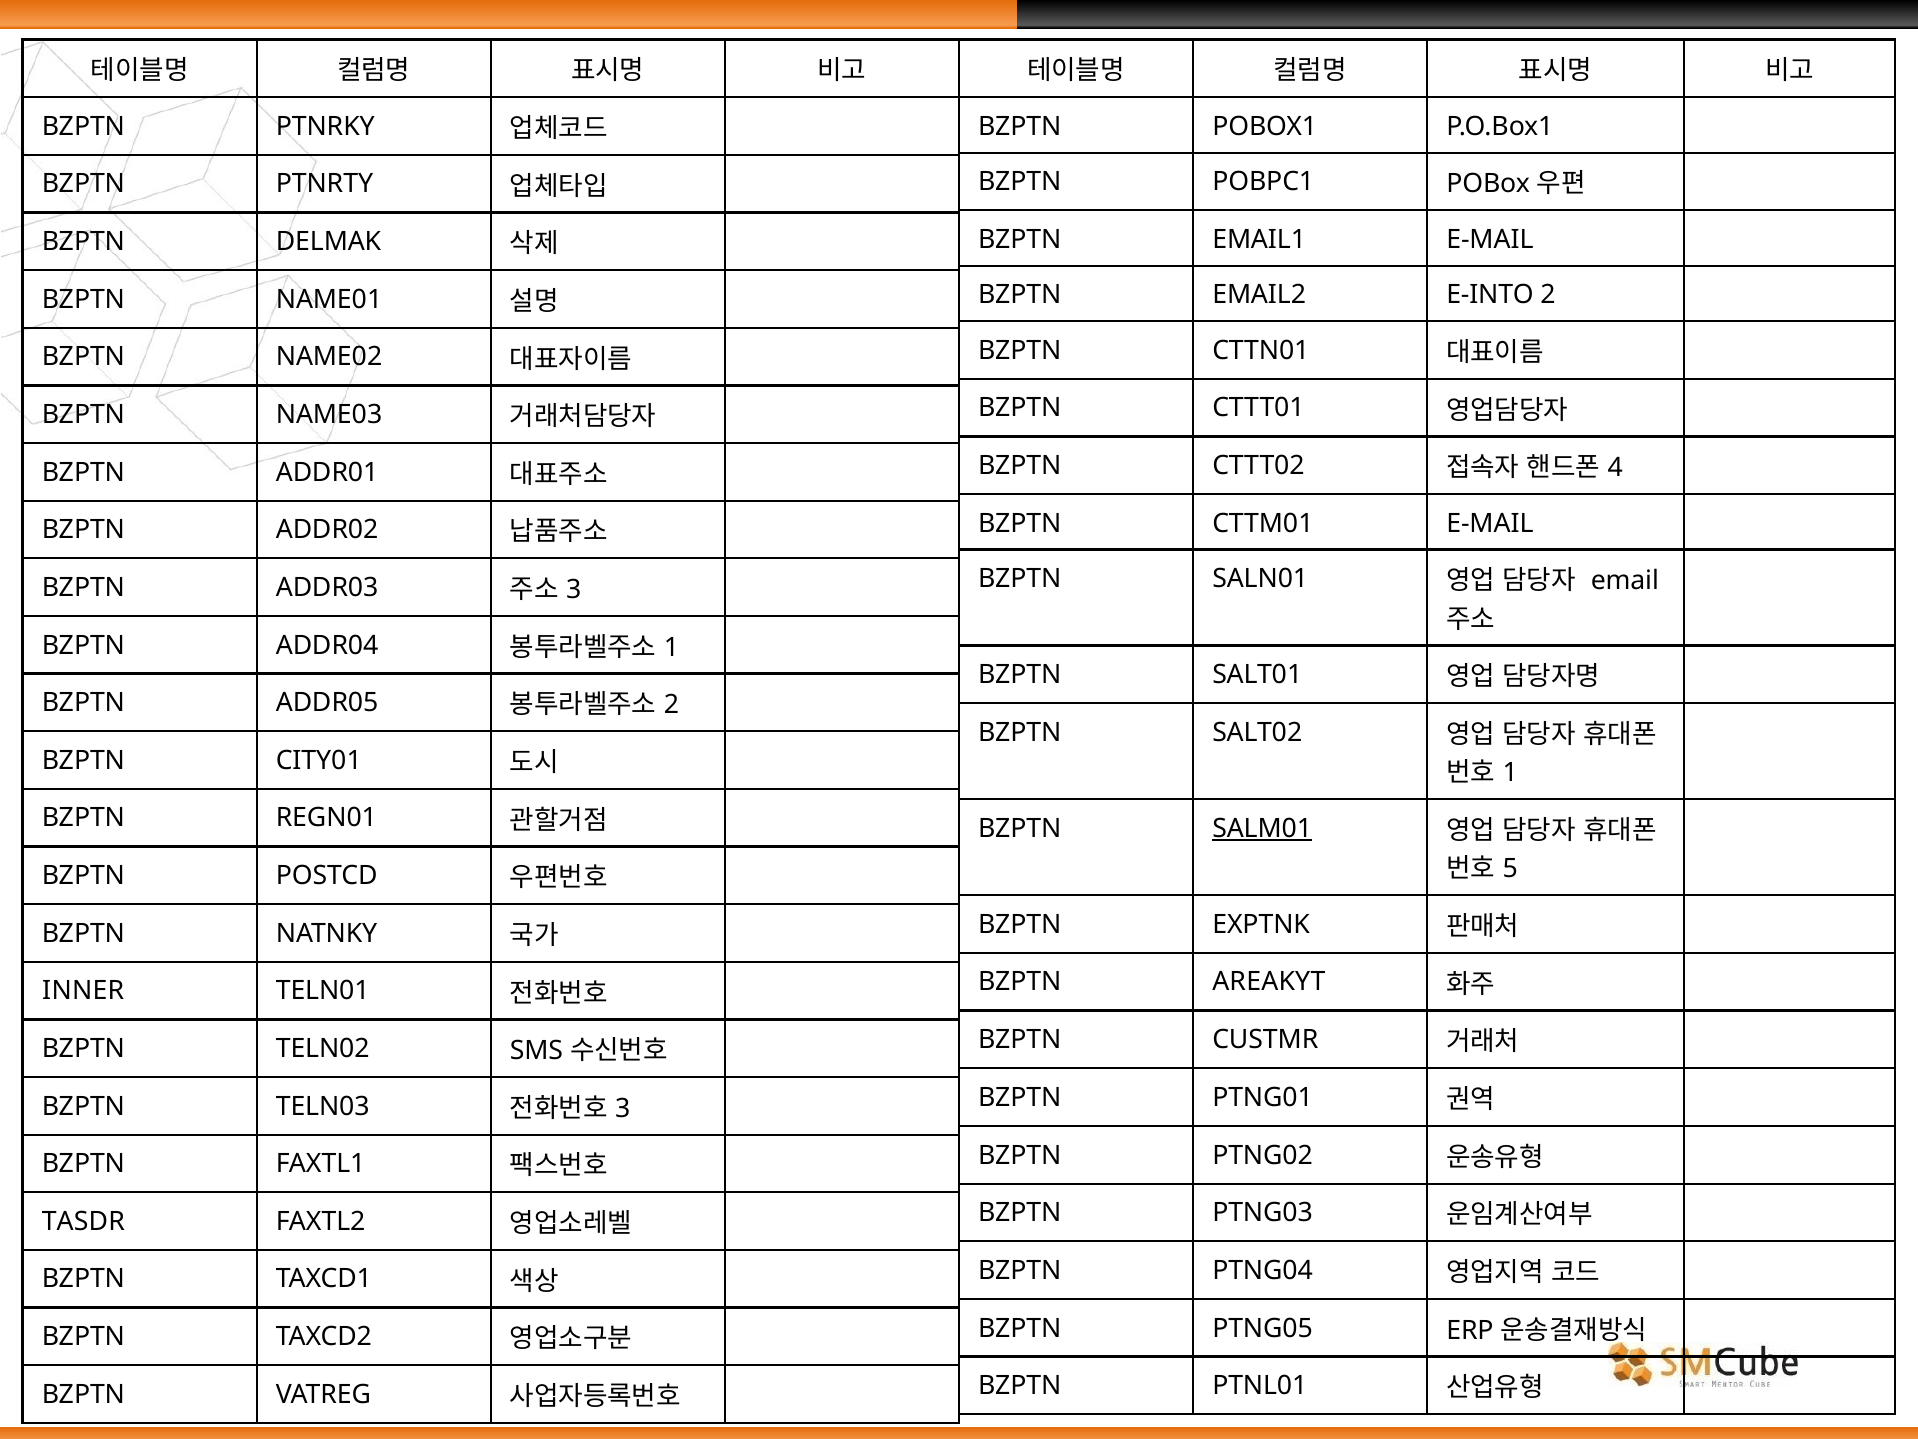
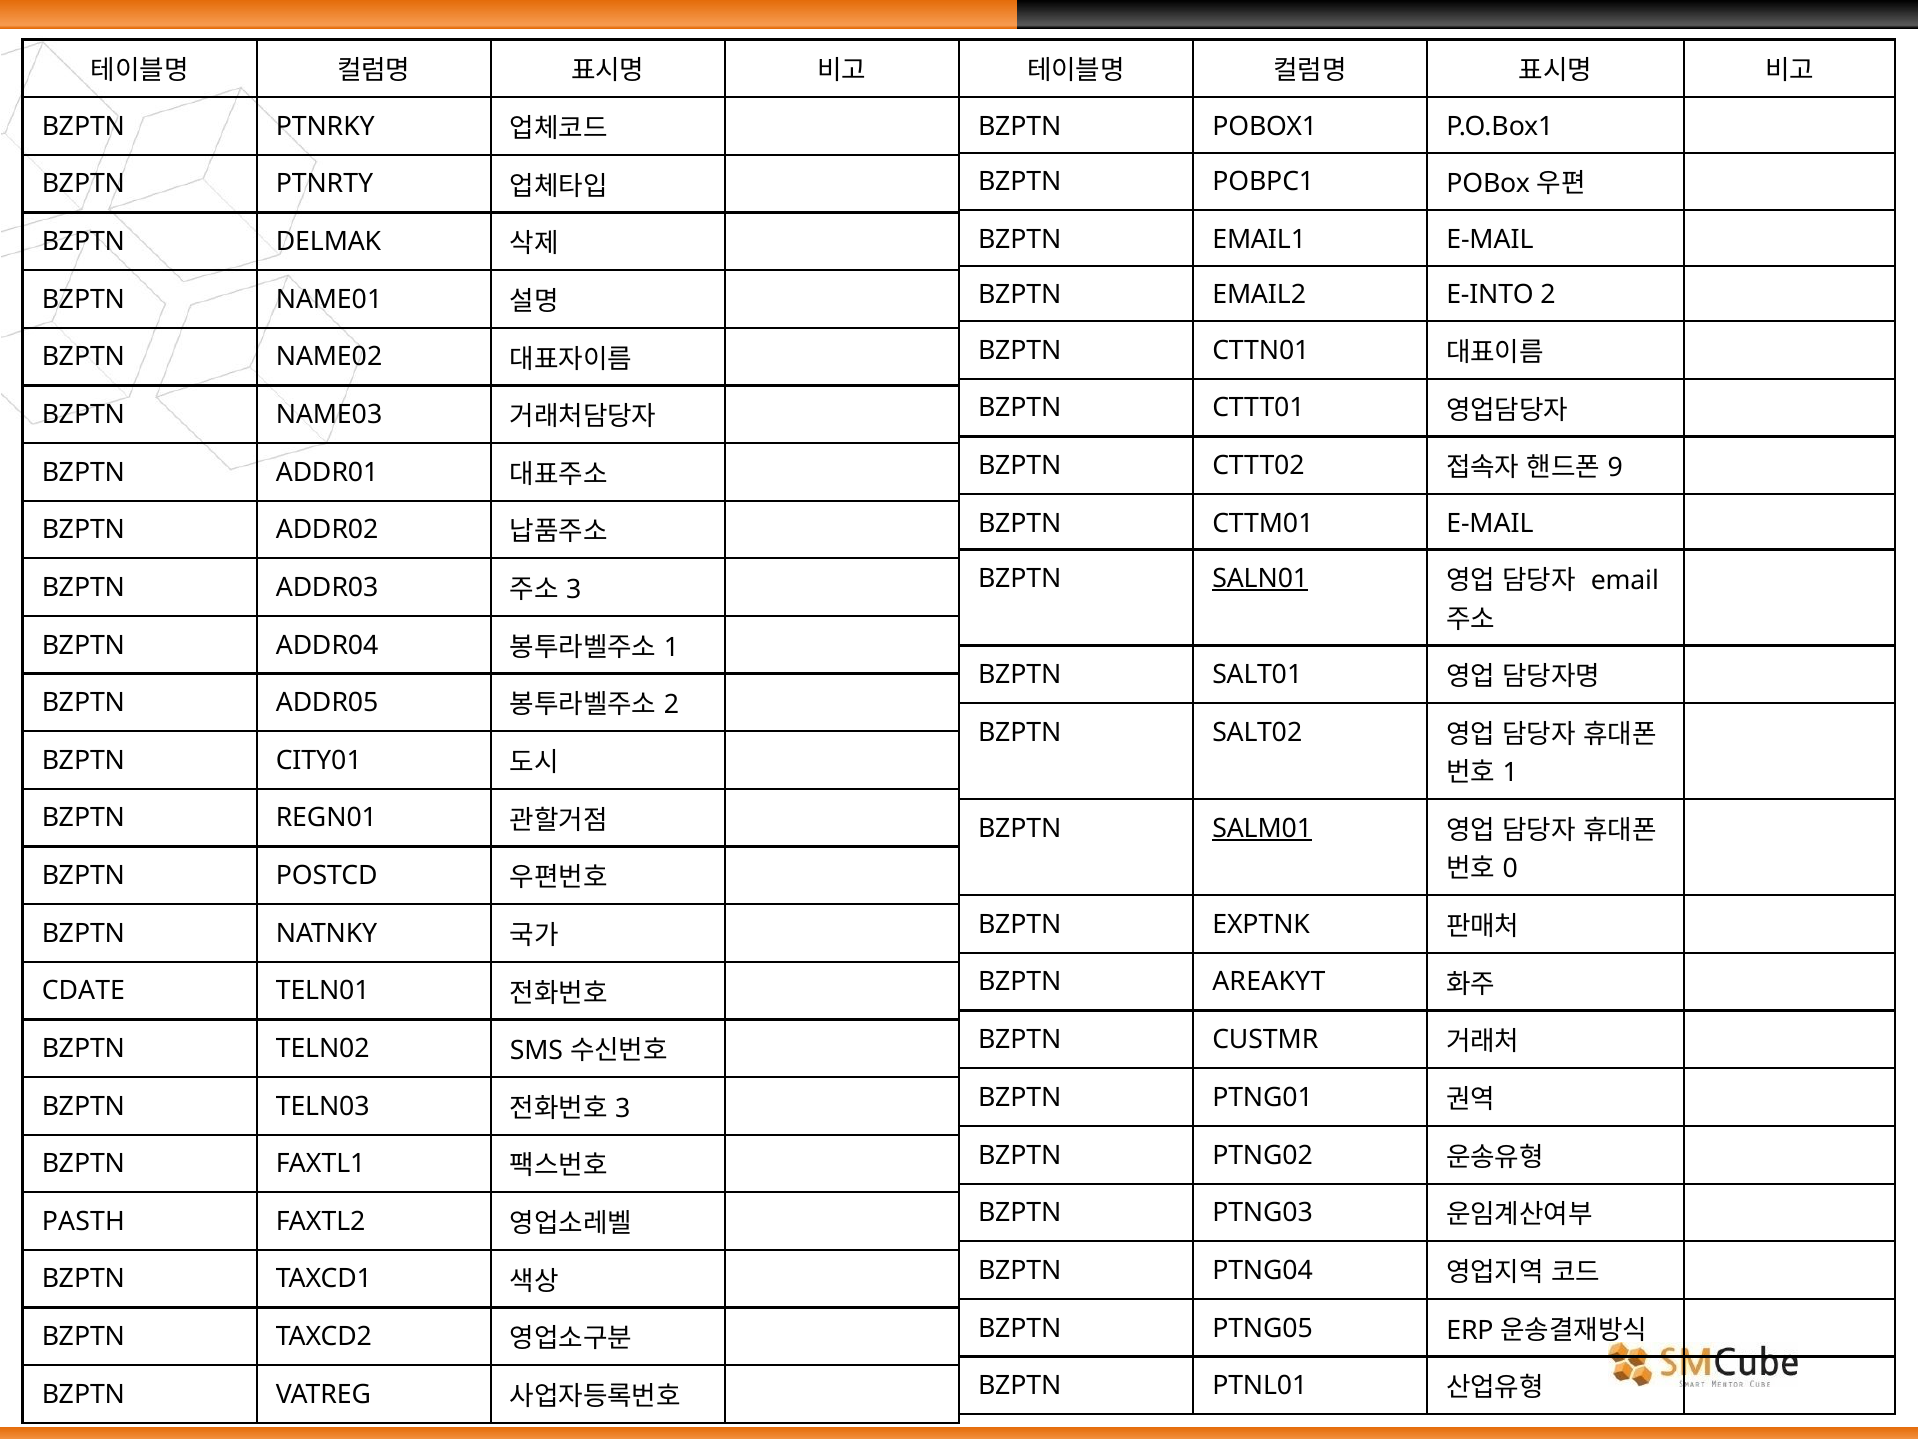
4: 4 -> 9
SALN01 underline: none -> present
5: 5 -> 0
INNER: INNER -> CDATE
TASDR: TASDR -> PASTH
